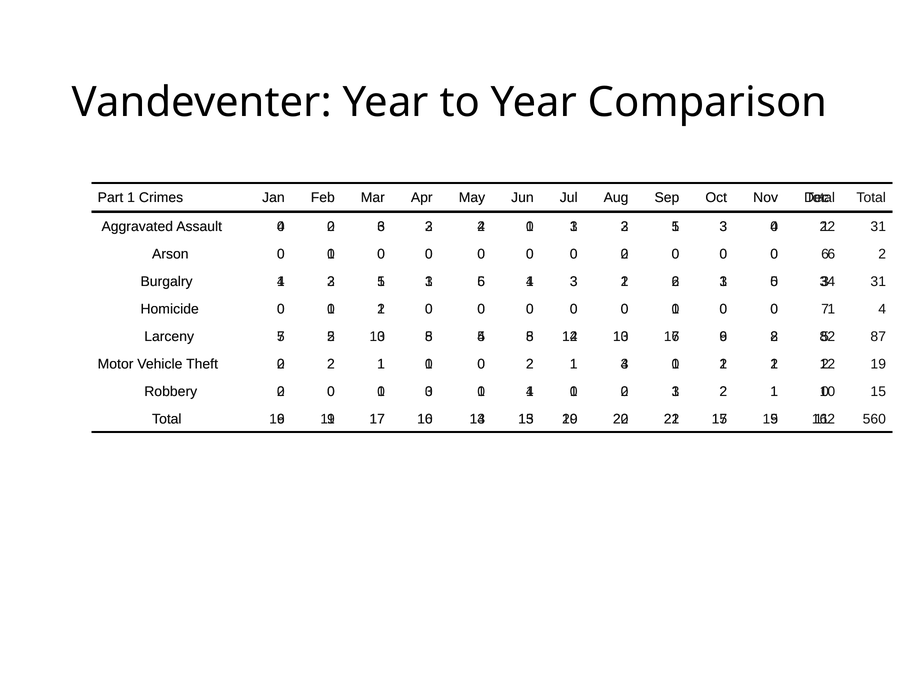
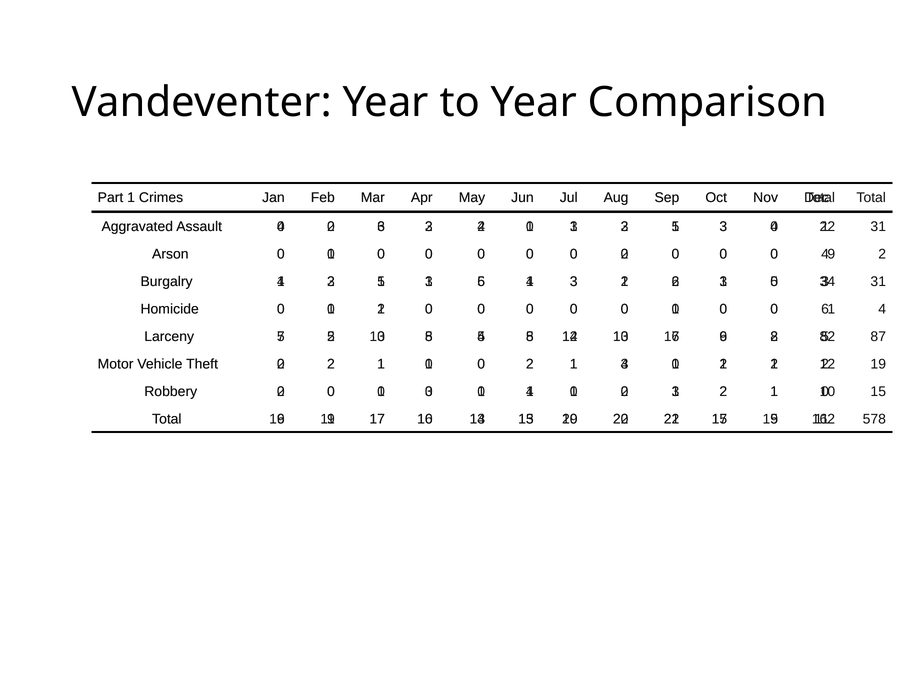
6 at (825, 254): 6 -> 4
6 at (831, 254): 6 -> 9
7 at (825, 309): 7 -> 6
560: 560 -> 578
